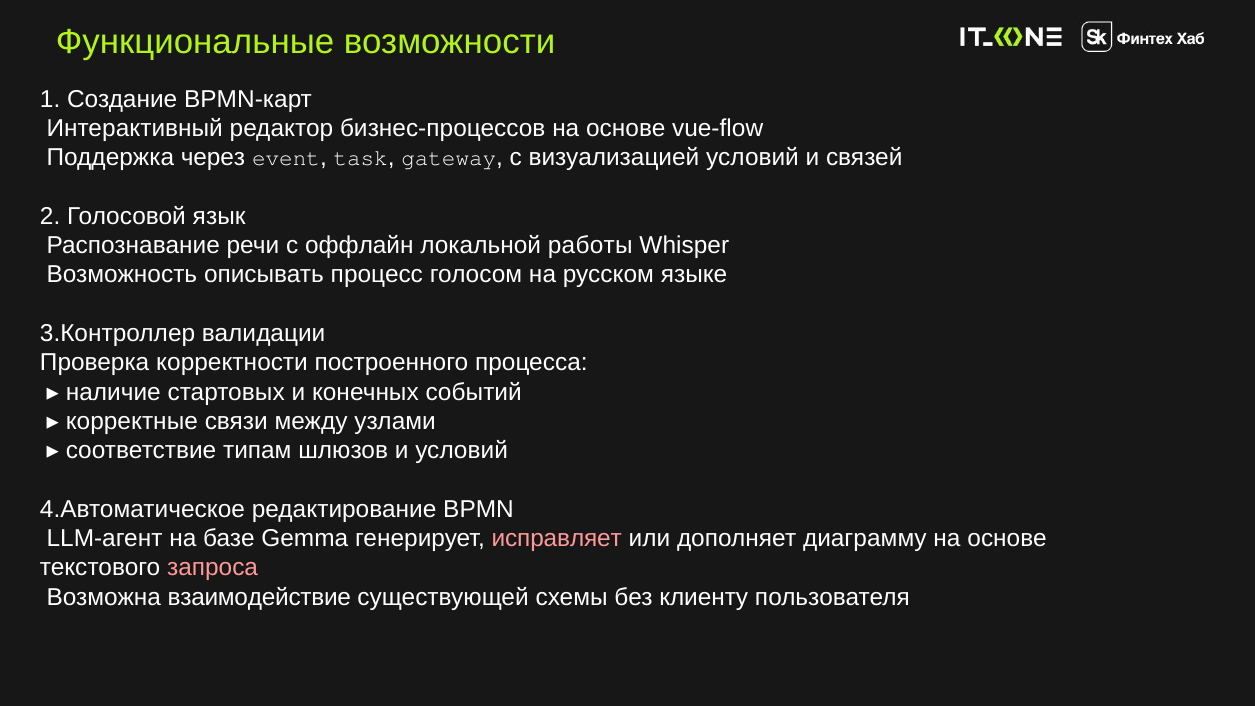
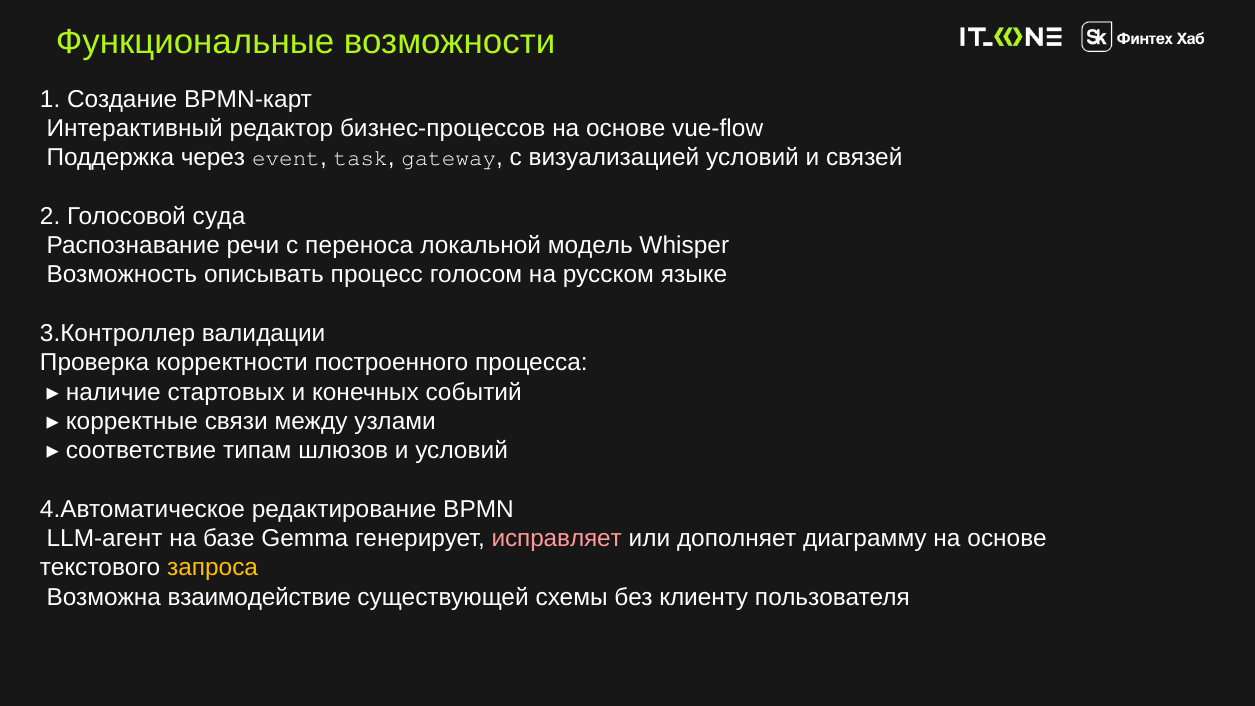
язык: язык -> суда
оффлайн: оффлайн -> переноса
работы: работы -> модель
запроса colour: pink -> yellow
